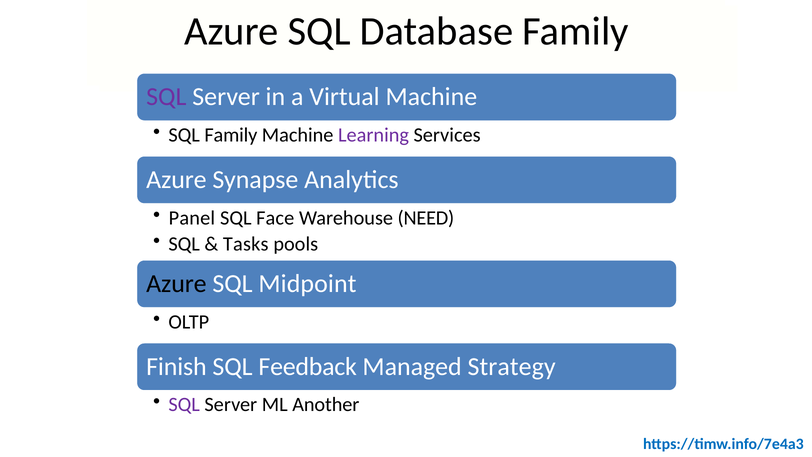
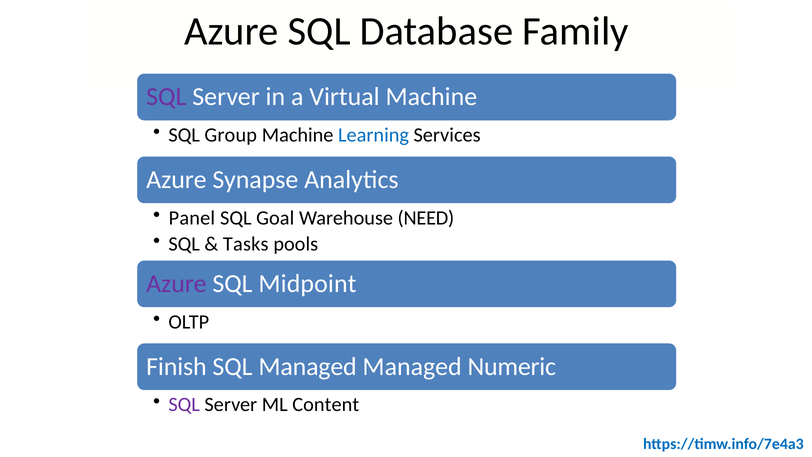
SQL Family: Family -> Group
Learning colour: purple -> blue
Face: Face -> Goal
Azure at (176, 284) colour: black -> purple
SQL Feedback: Feedback -> Managed
Strategy: Strategy -> Numeric
Another: Another -> Content
